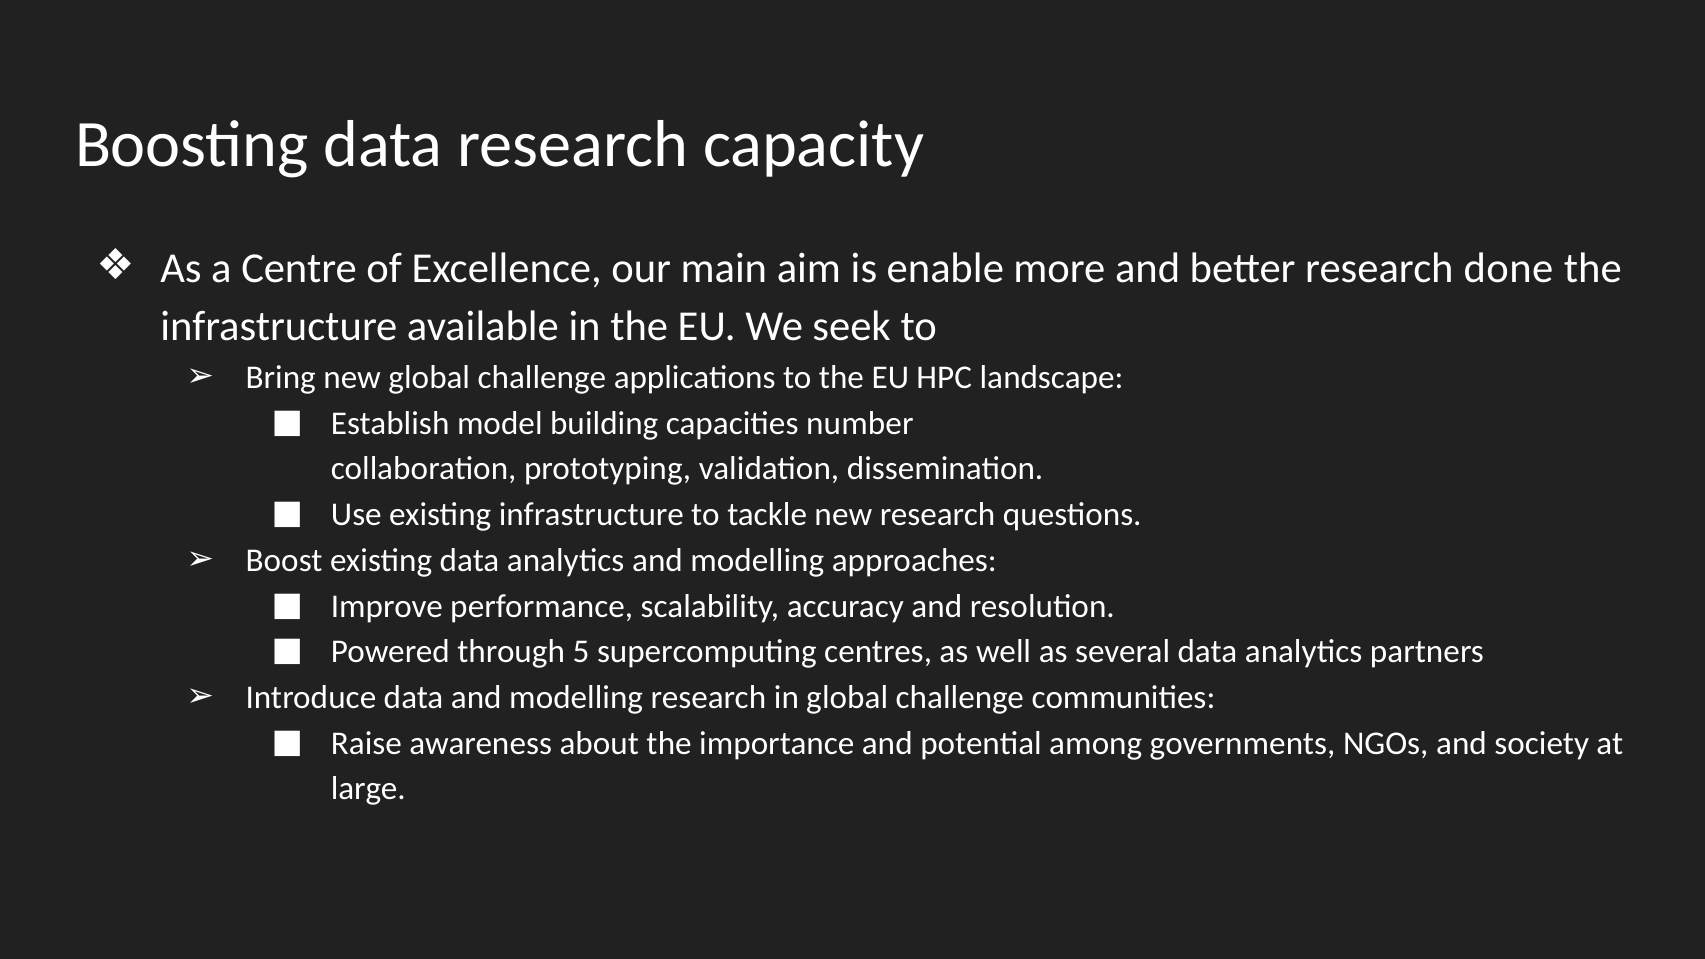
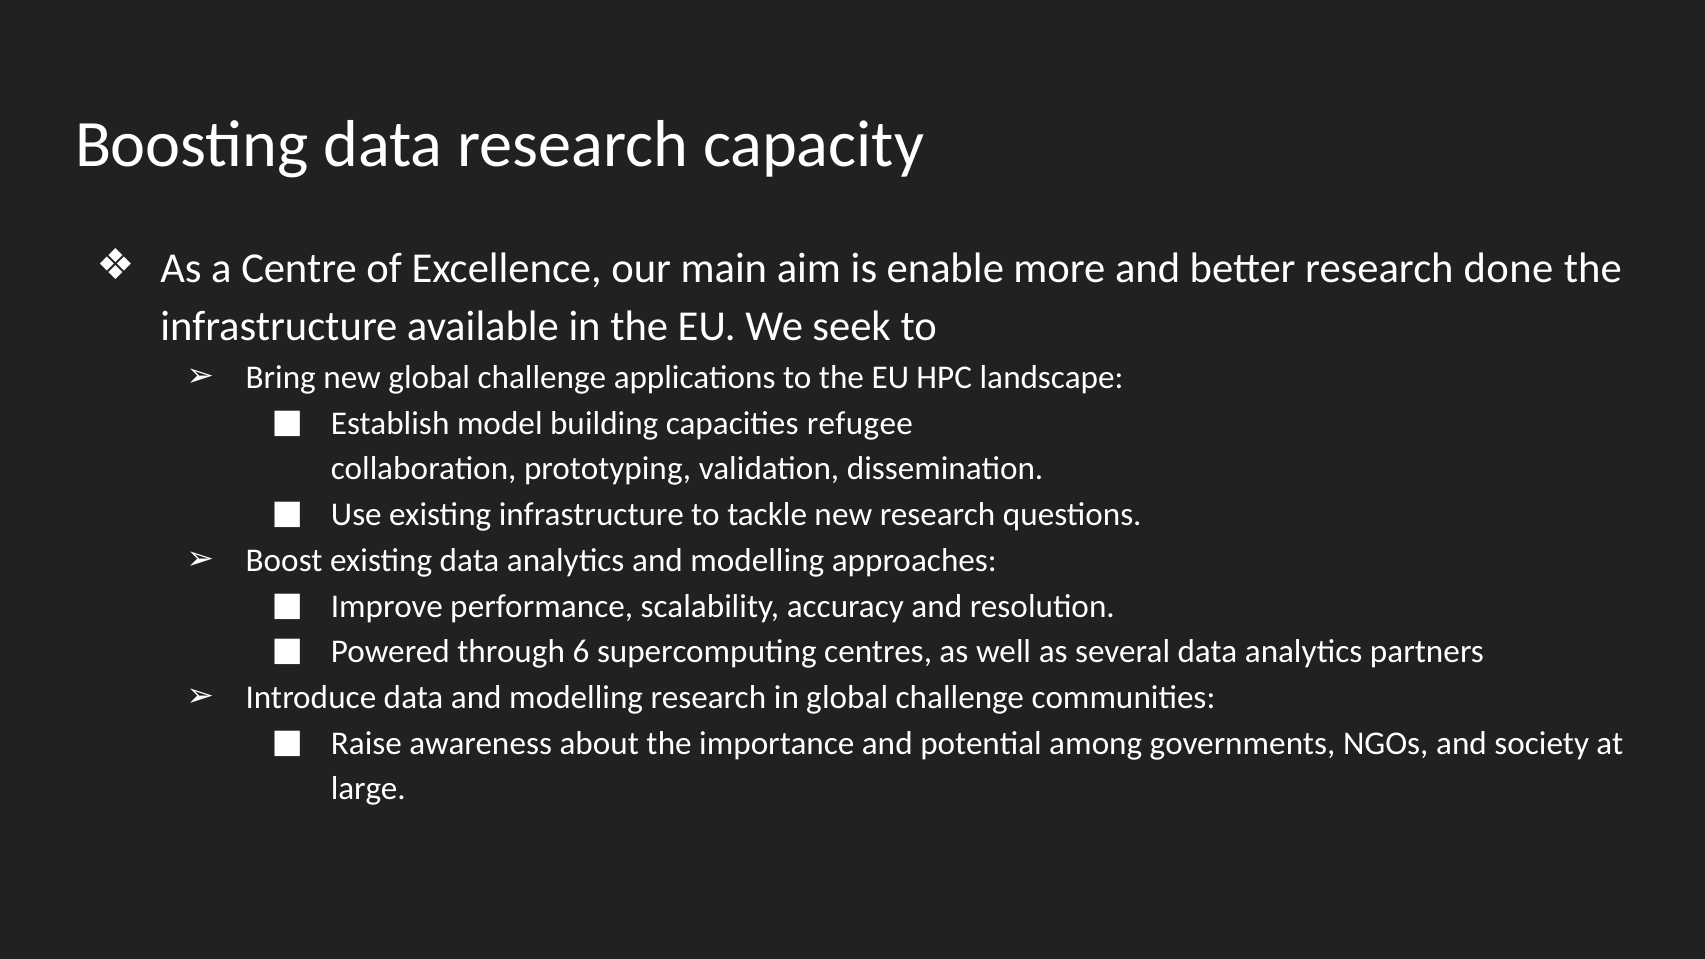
number: number -> refugee
5: 5 -> 6
